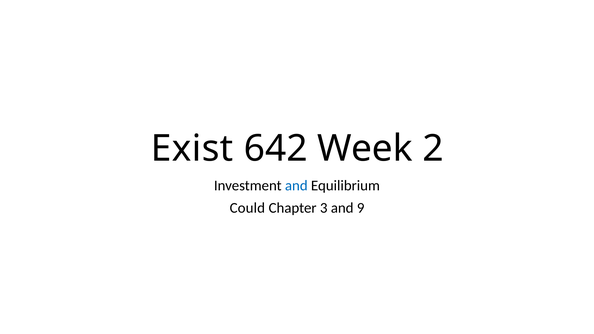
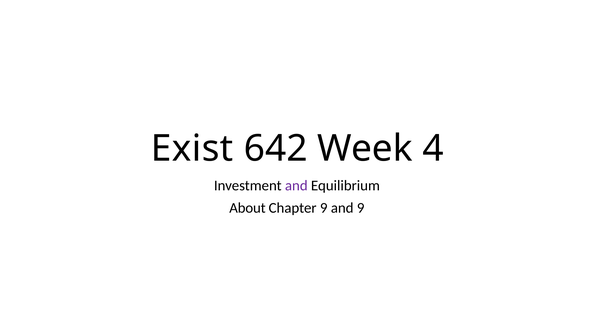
2: 2 -> 4
and at (296, 186) colour: blue -> purple
Could: Could -> About
Chapter 3: 3 -> 9
